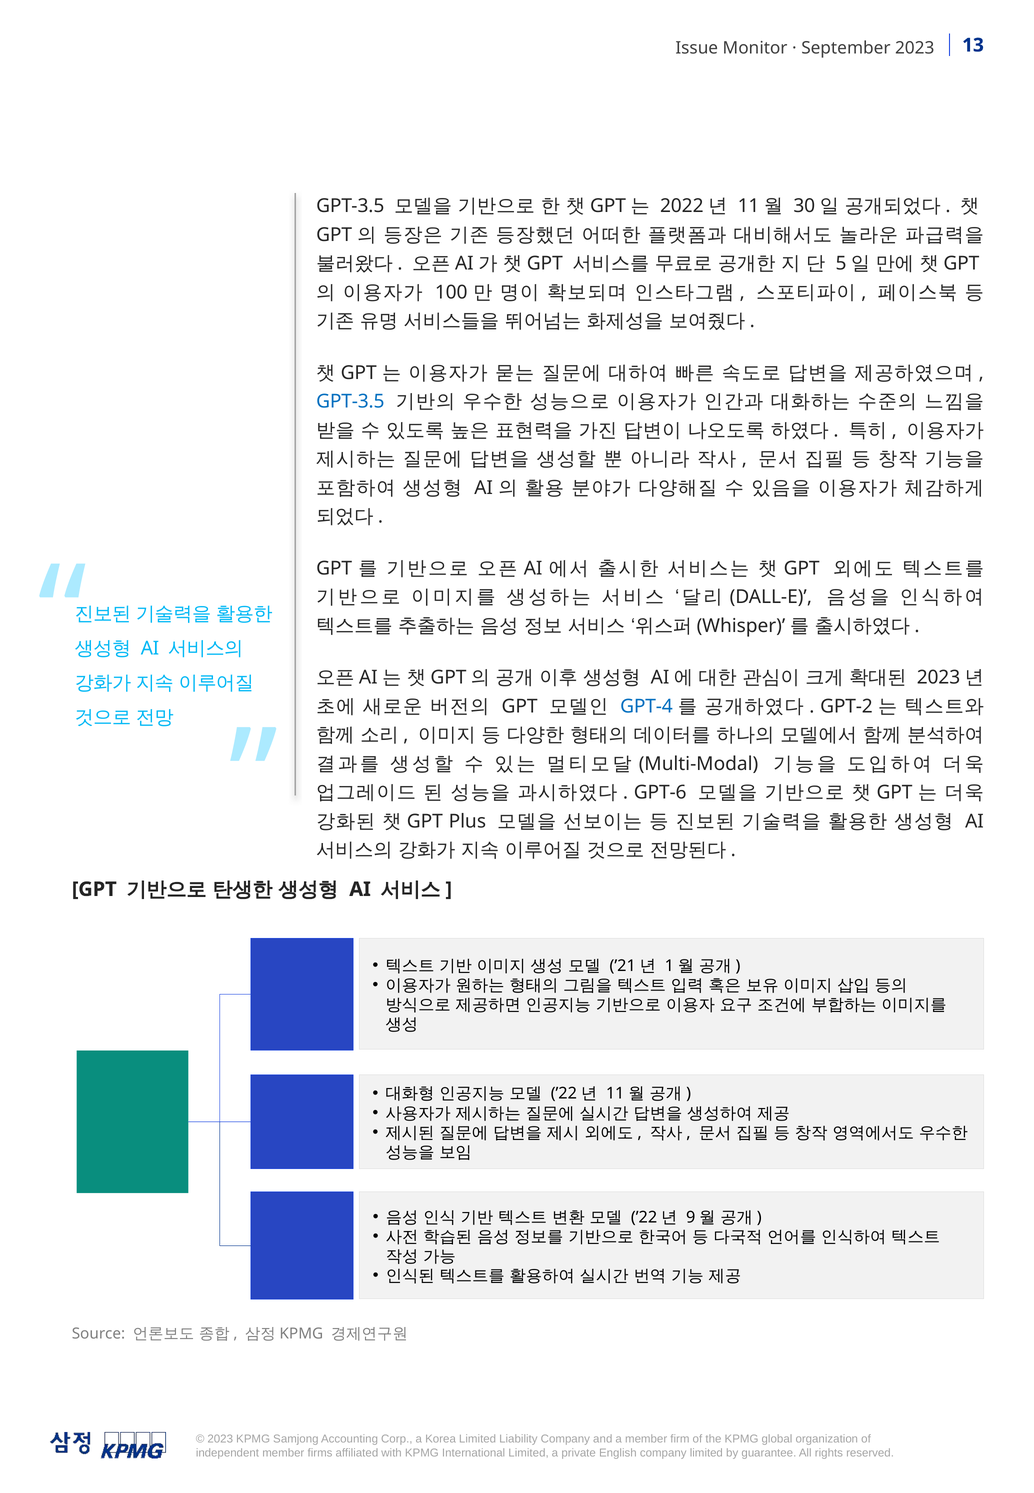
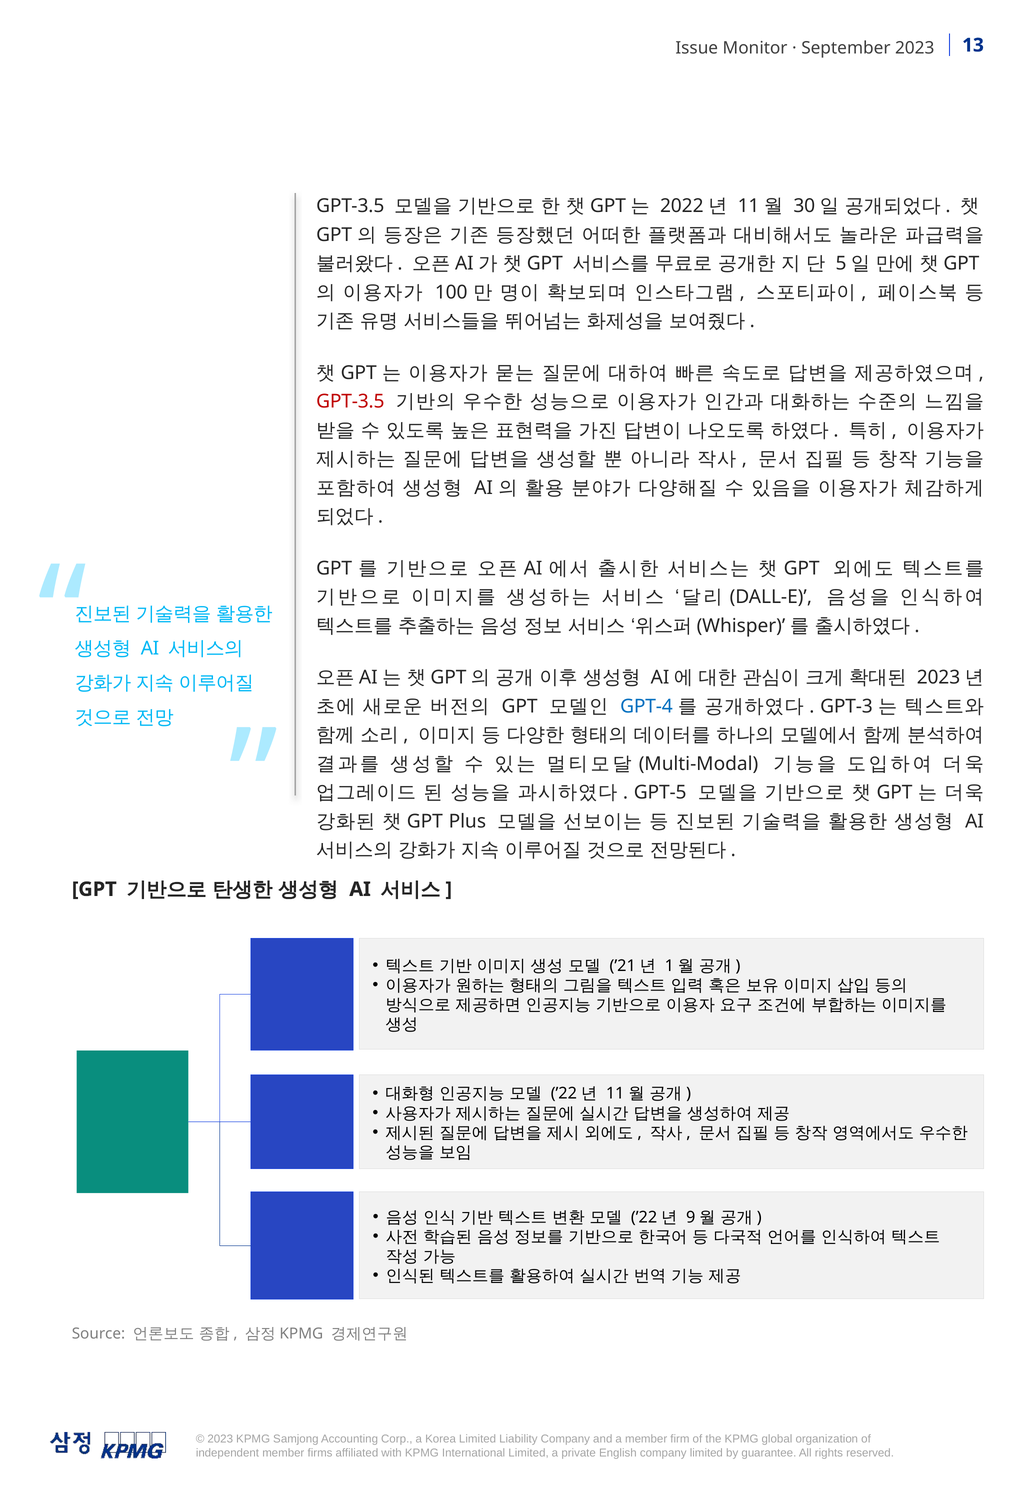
GPT-3.5 at (350, 402) colour: blue -> red
GPT-2: GPT-2 -> GPT-3
GPT-6: GPT-6 -> GPT-5
